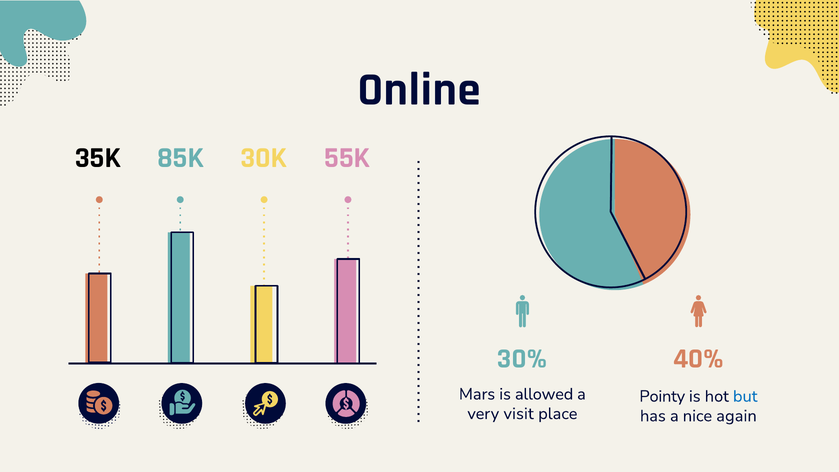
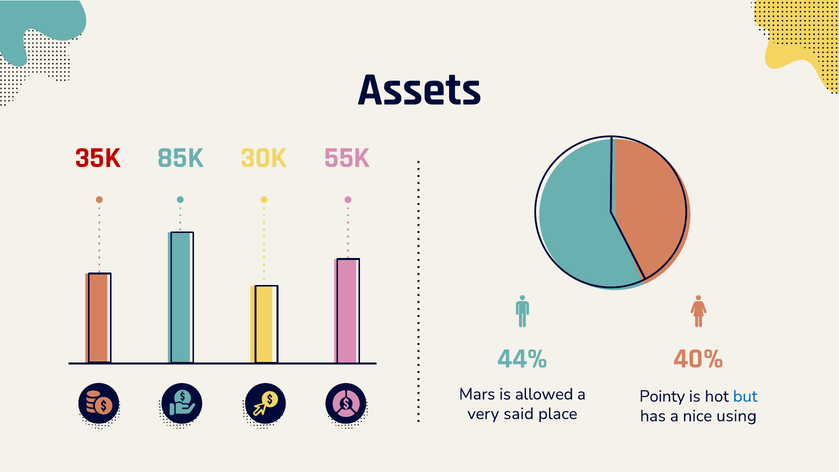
Online: Online -> Assets
35K colour: black -> red
30%: 30% -> 44%
visit: visit -> said
again: again -> using
